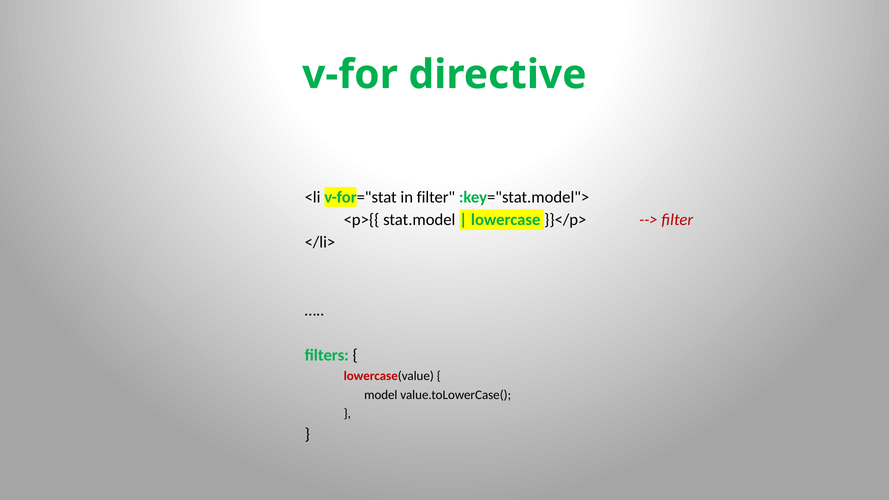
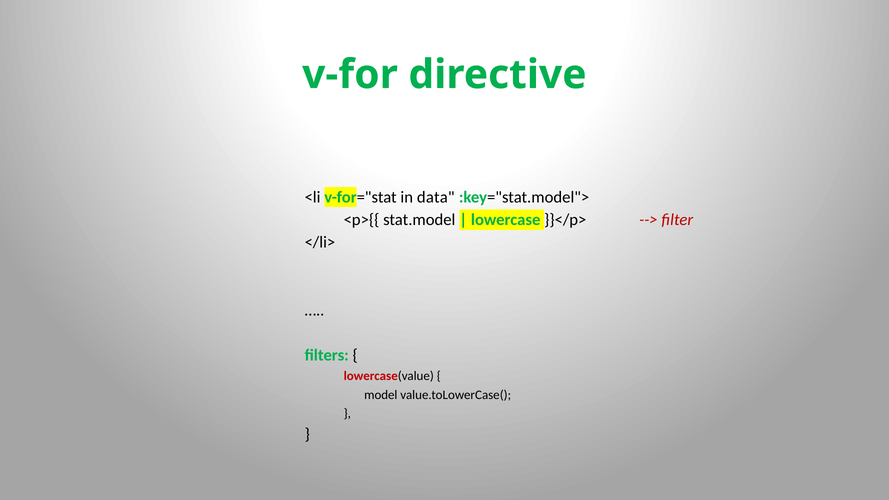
in filter: filter -> data
